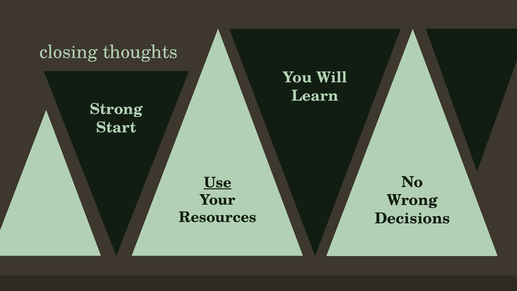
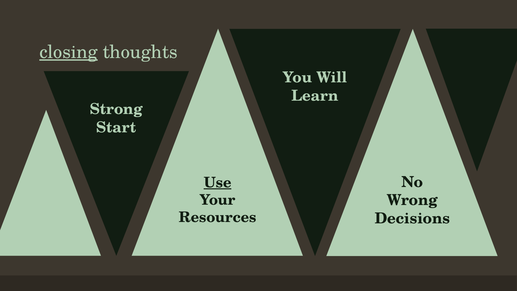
closing underline: none -> present
